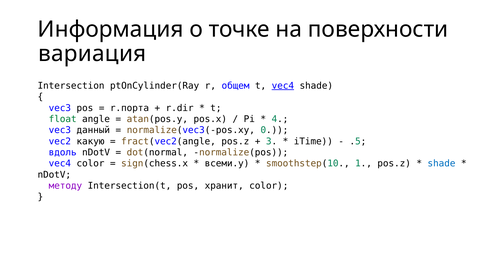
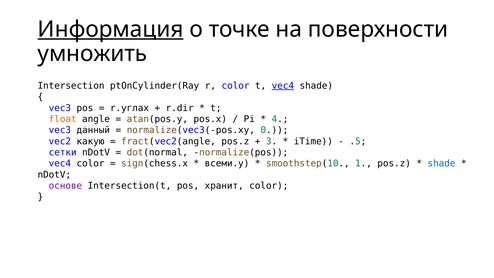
Информация underline: none -> present
вариация: вариация -> умножить
r общем: общем -> color
r.порта: r.порта -> r.углах
float colour: green -> orange
вдоль: вдоль -> сетки
методу: методу -> основе
